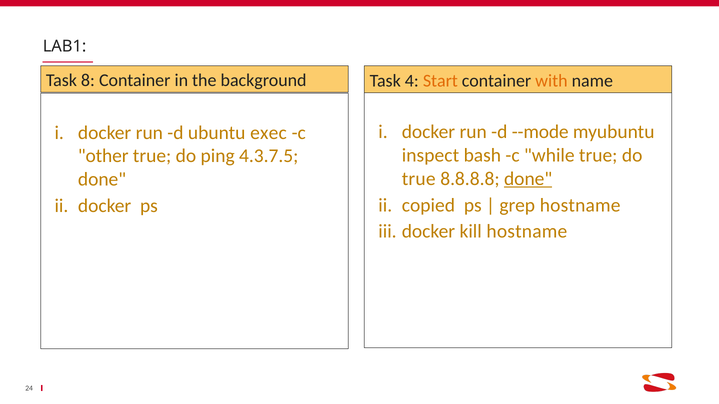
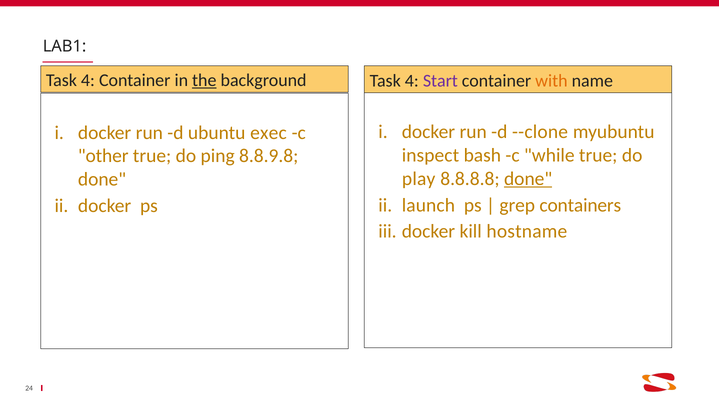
8 at (88, 80): 8 -> 4
the underline: none -> present
Start colour: orange -> purple
--mode: --mode -> --clone
4.3.7.5: 4.3.7.5 -> 8.8.9.8
true at (419, 179): true -> play
copied: copied -> launch
grep hostname: hostname -> containers
